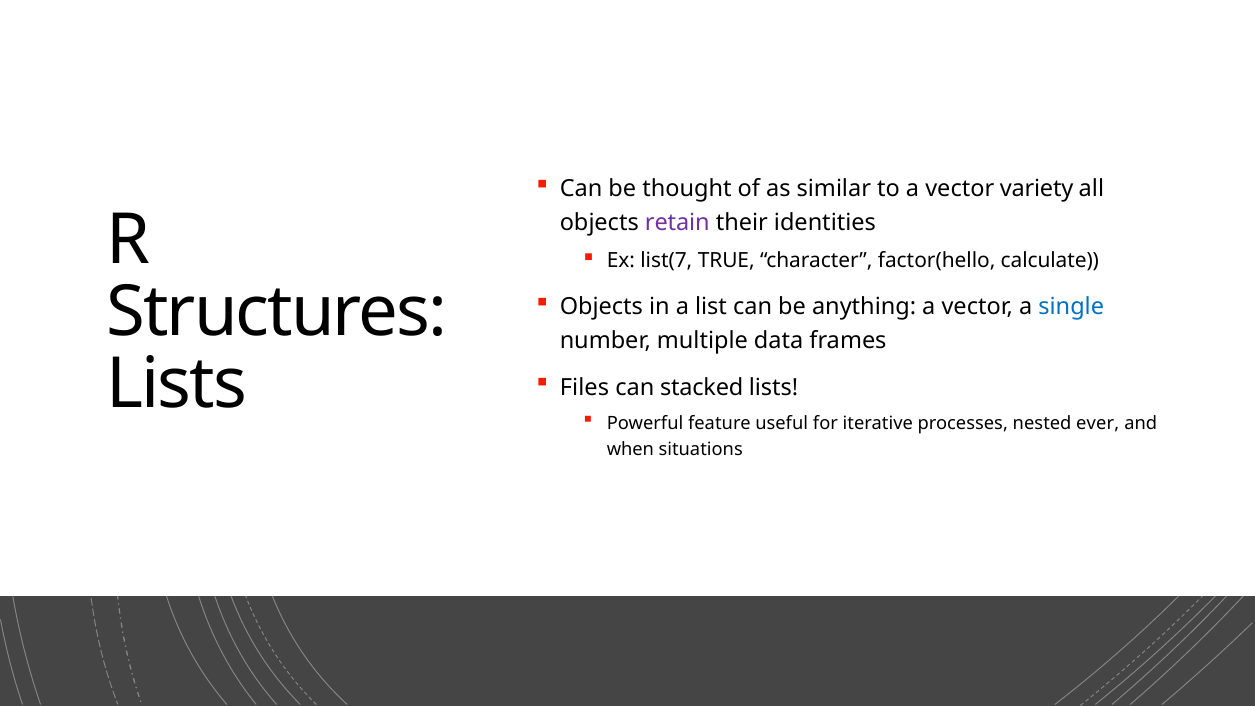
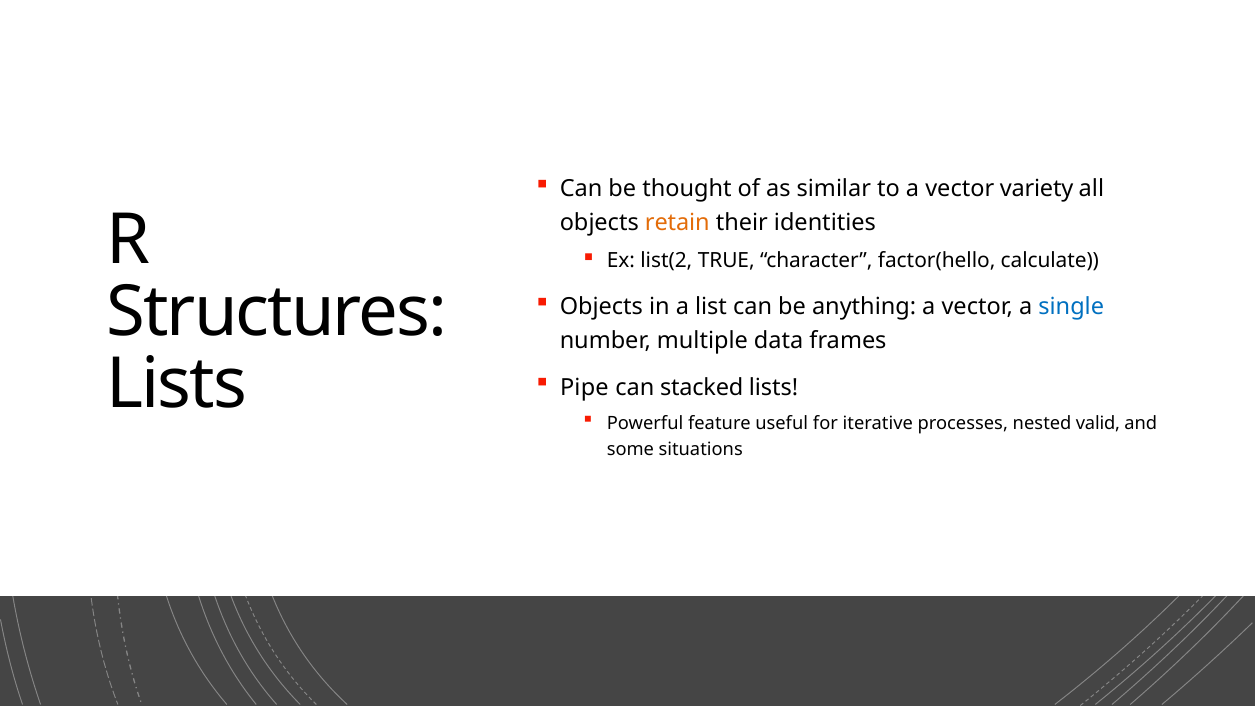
retain colour: purple -> orange
list(7: list(7 -> list(2
Files: Files -> Pipe
ever: ever -> valid
when: when -> some
